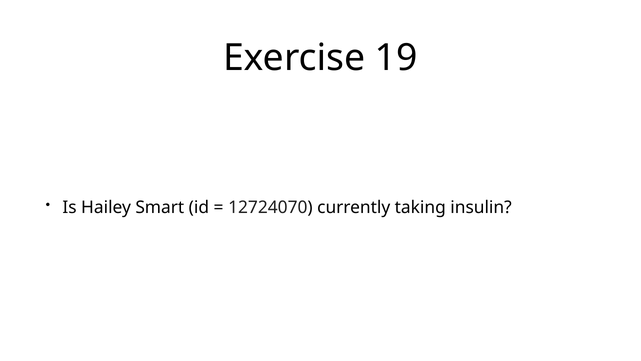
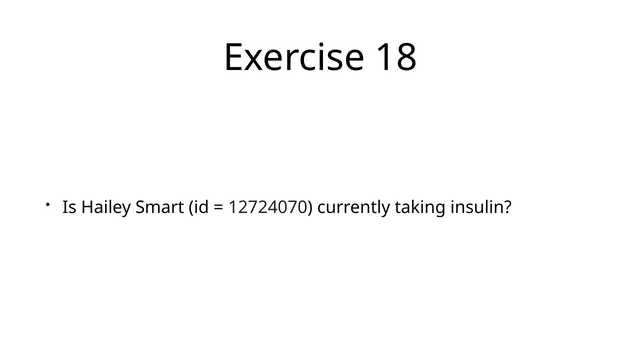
19: 19 -> 18
